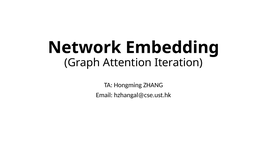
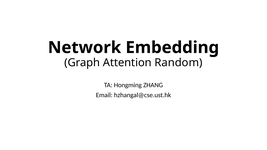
Iteration: Iteration -> Random
